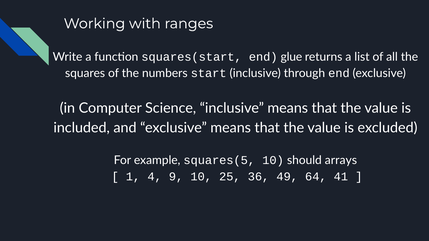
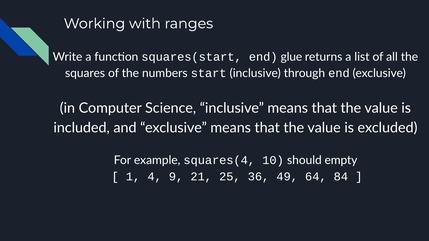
squares(5: squares(5 -> squares(4
arrays: arrays -> empty
9 10: 10 -> 21
41: 41 -> 84
